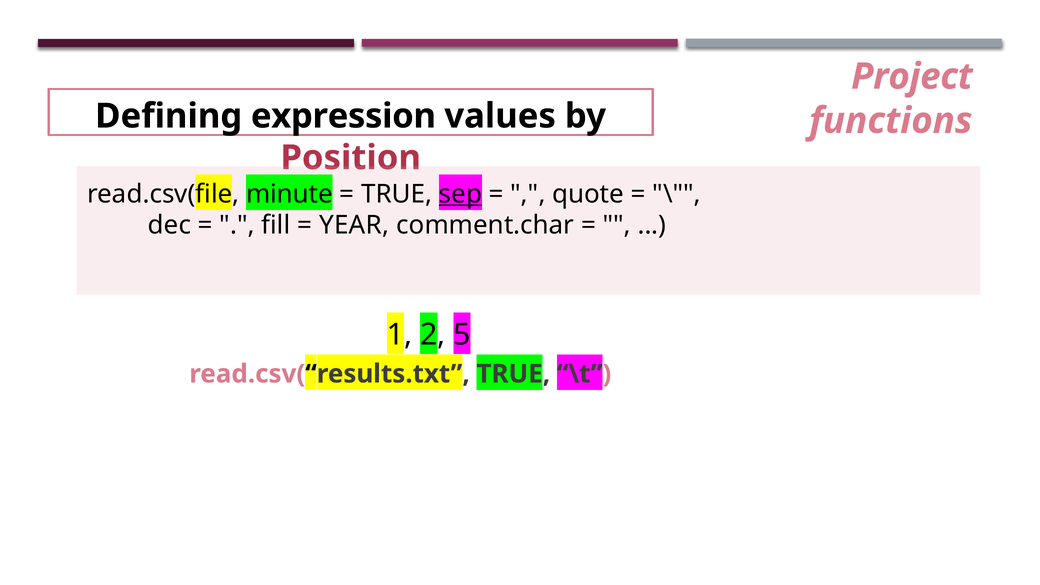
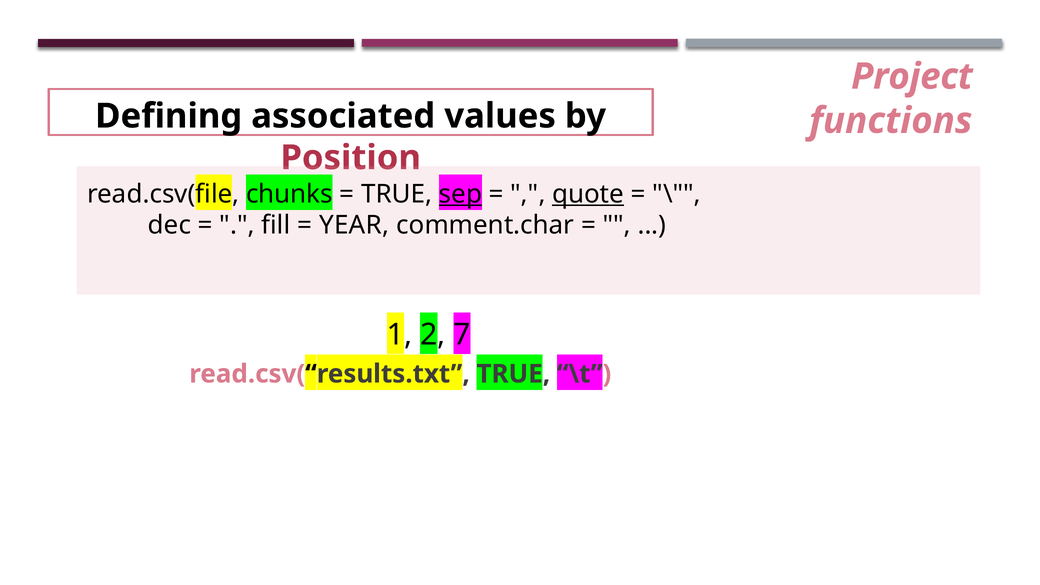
expression: expression -> associated
minute: minute -> chunks
quote underline: none -> present
5: 5 -> 7
